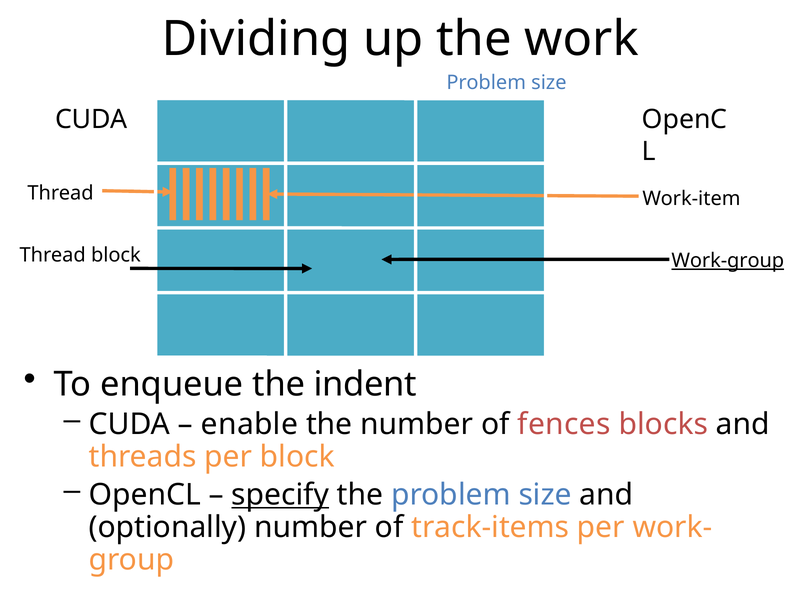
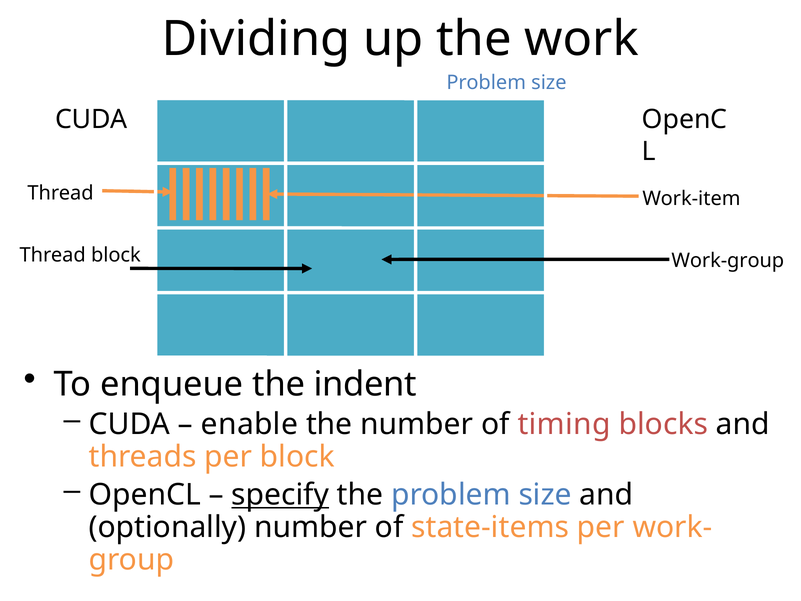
Work-group underline: present -> none
fences: fences -> timing
track-items: track-items -> state-items
